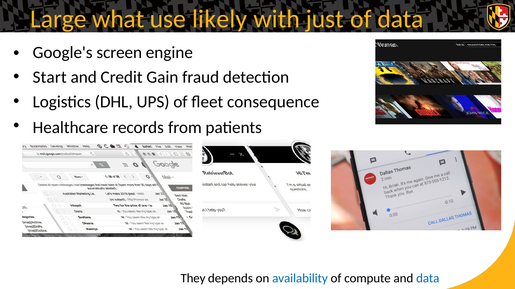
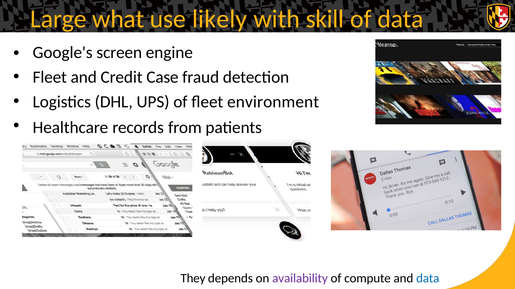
just: just -> skill
Start at (50, 77): Start -> Fleet
Gain: Gain -> Case
consequence: consequence -> environment
availability colour: blue -> purple
